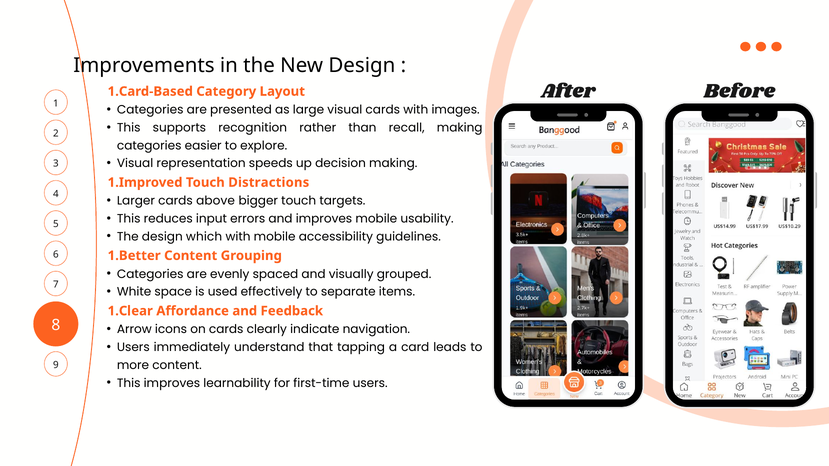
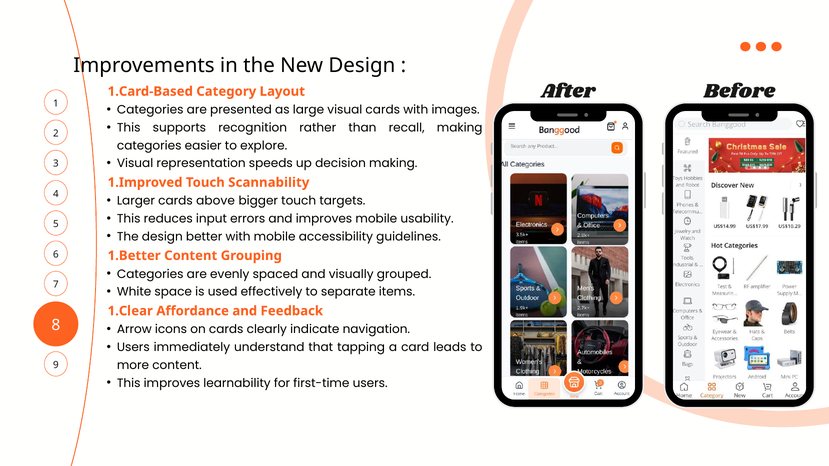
Distractions: Distractions -> Scannability
which: which -> better
